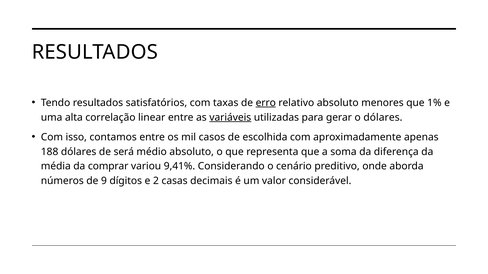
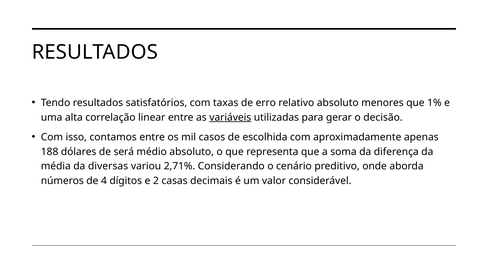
erro underline: present -> none
o dólares: dólares -> decisão
comprar: comprar -> diversas
9,41%: 9,41% -> 2,71%
9: 9 -> 4
